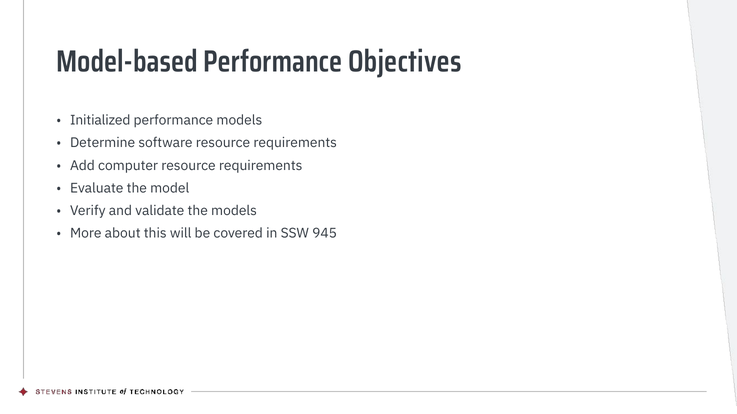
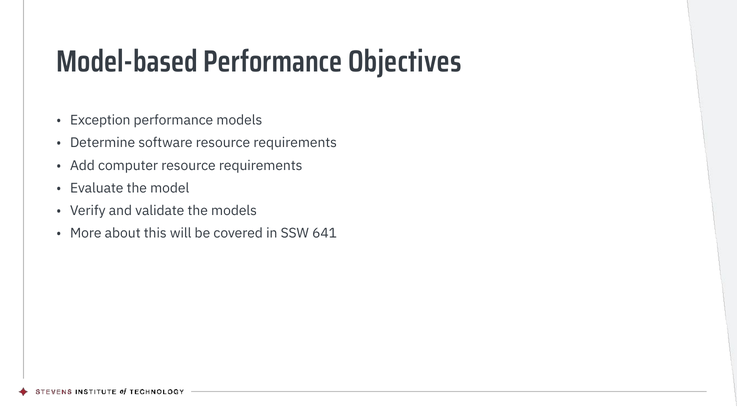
Initialized: Initialized -> Exception
945: 945 -> 641
